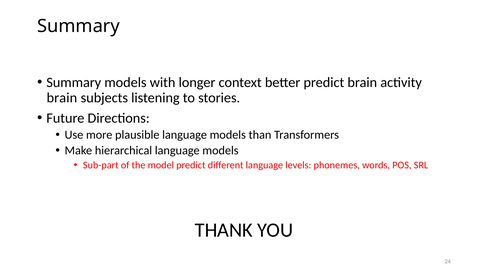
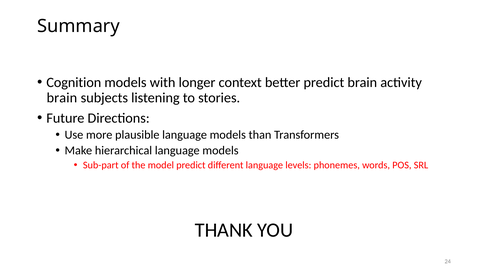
Summary at (74, 83): Summary -> Cognition
